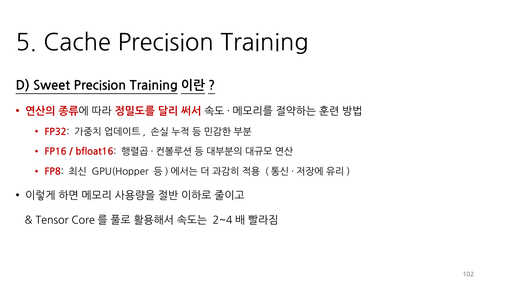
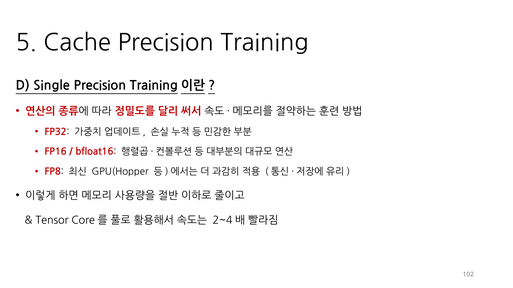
Sweet: Sweet -> Single
